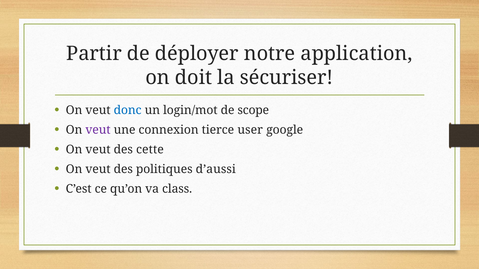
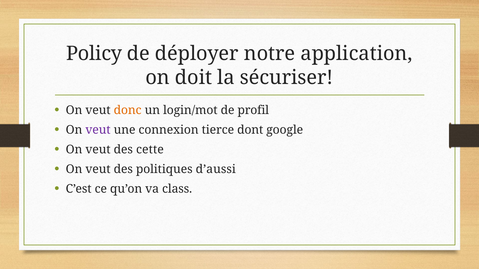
Partir: Partir -> Policy
donc colour: blue -> orange
scope: scope -> profil
user: user -> dont
